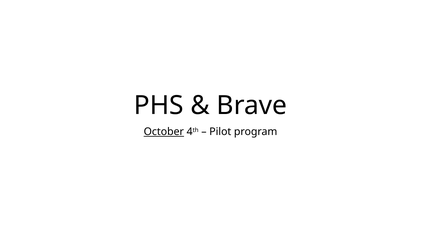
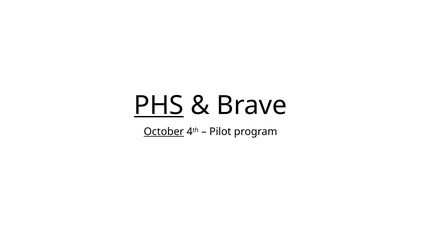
PHS underline: none -> present
